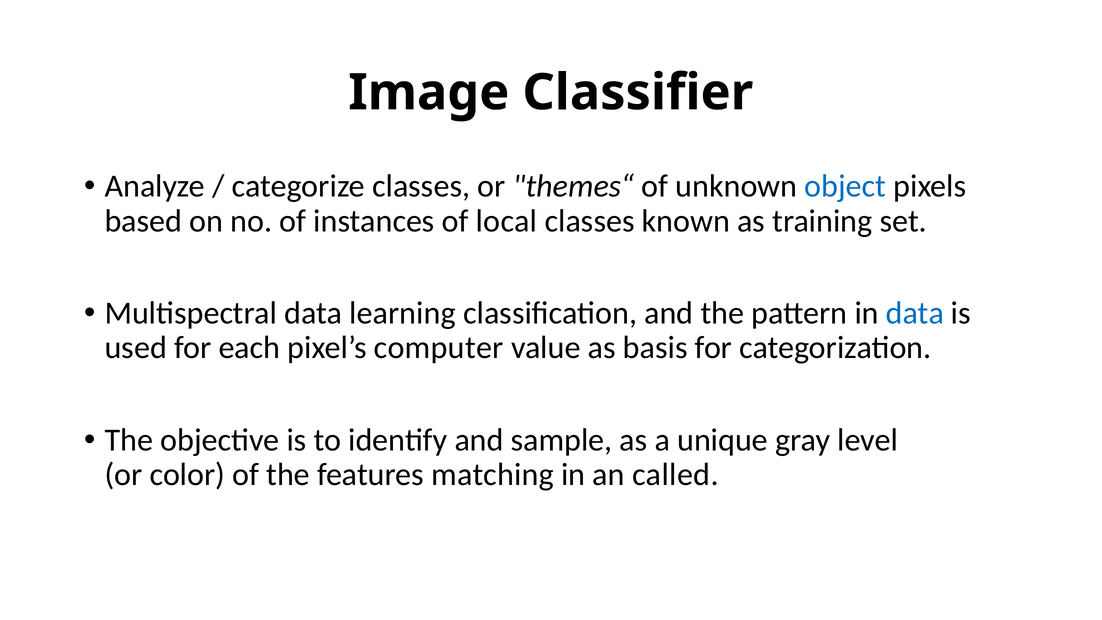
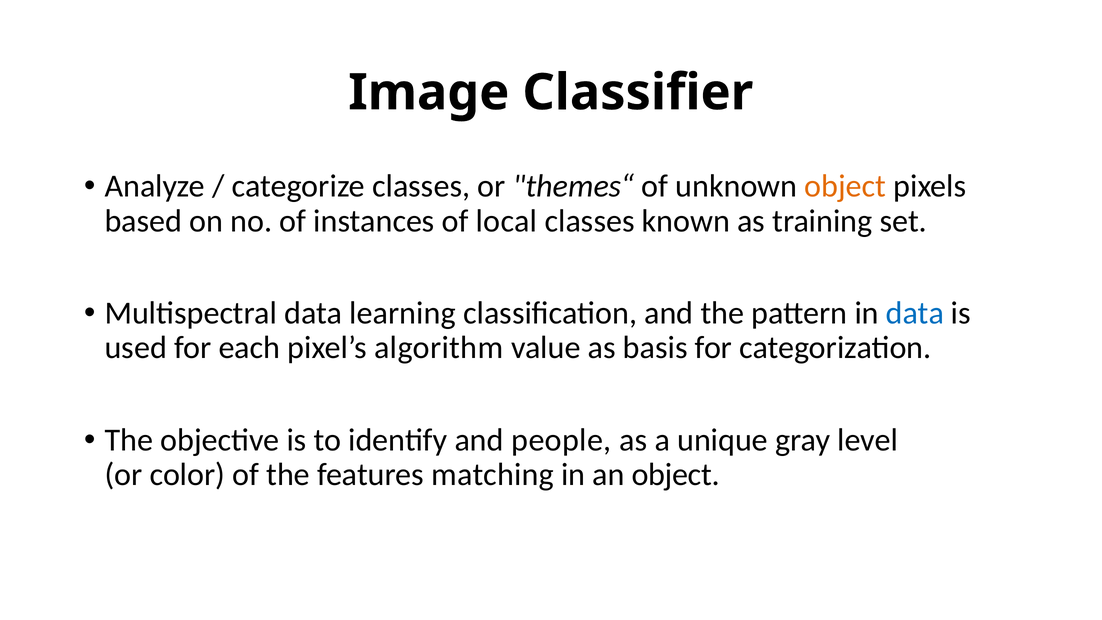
object at (845, 186) colour: blue -> orange
computer: computer -> algorithm
sample: sample -> people
an called: called -> object
